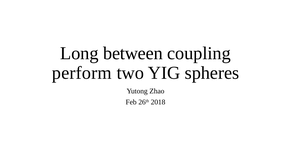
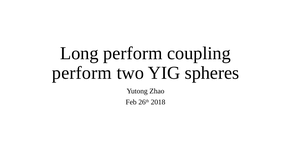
Long between: between -> perform
